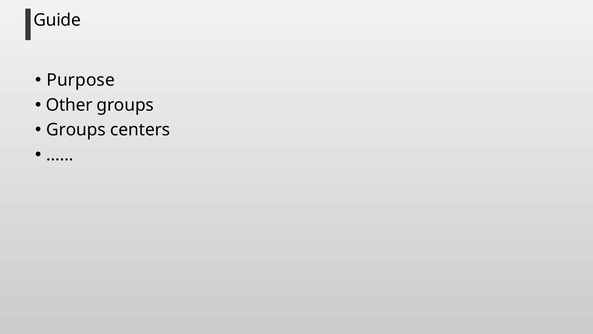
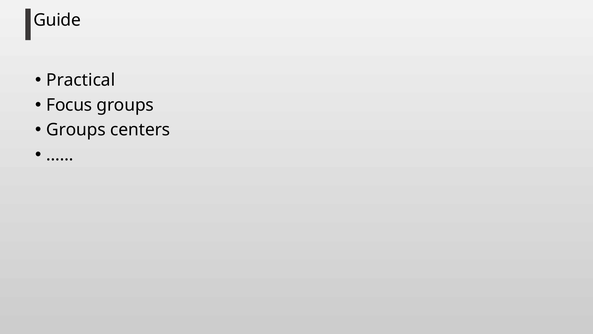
Purpose: Purpose -> Practical
Other: Other -> Focus
